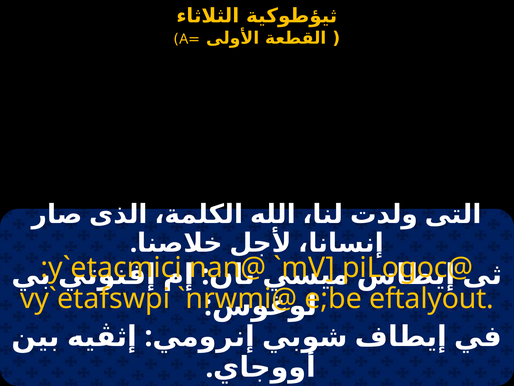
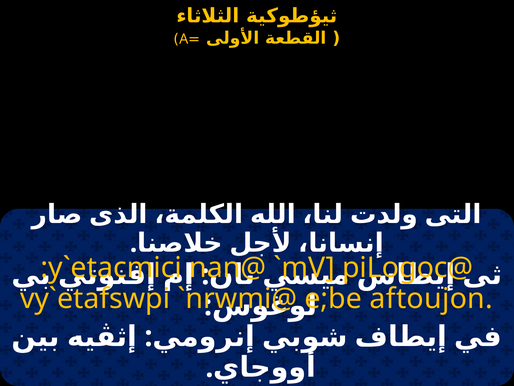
eftalyout: eftalyout -> aftoujon
